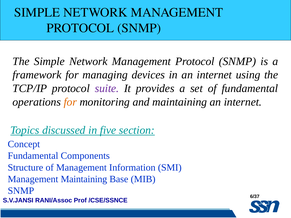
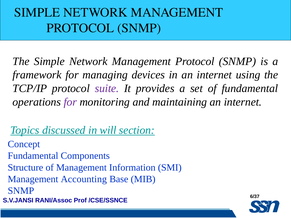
for at (70, 102) colour: orange -> purple
five: five -> will
Management Maintaining: Maintaining -> Accounting
